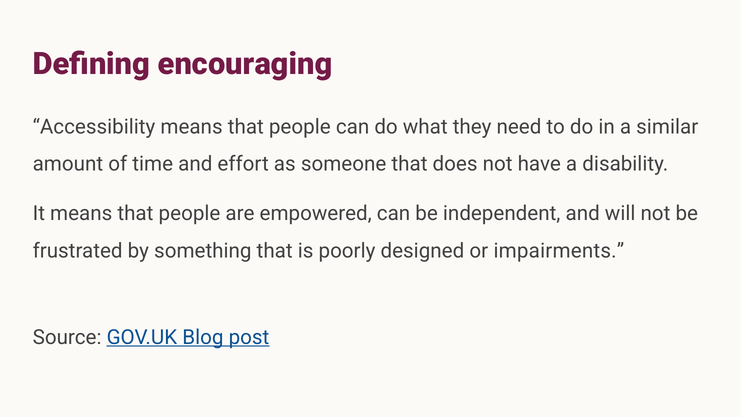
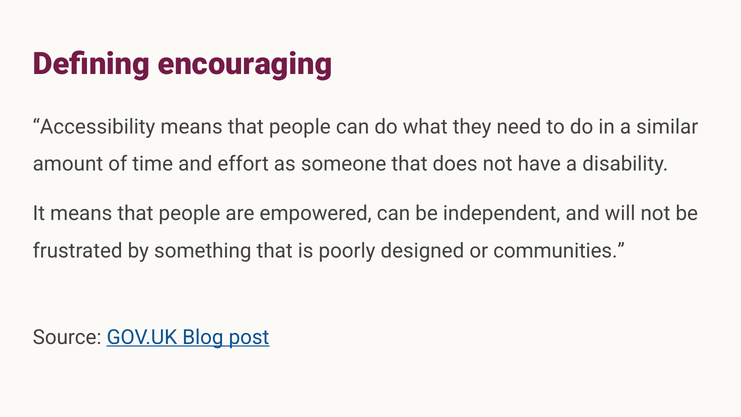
impairments: impairments -> communities
